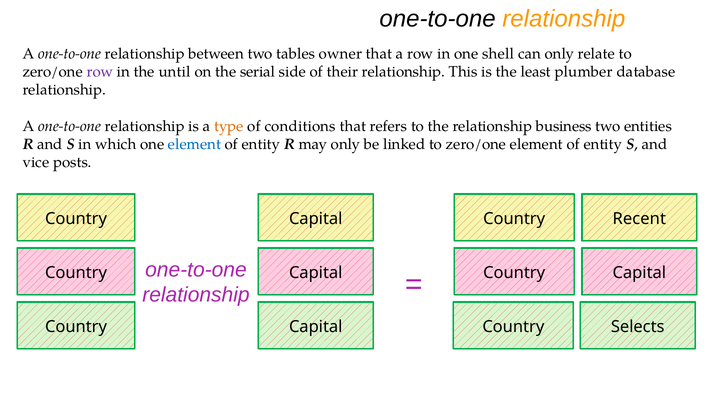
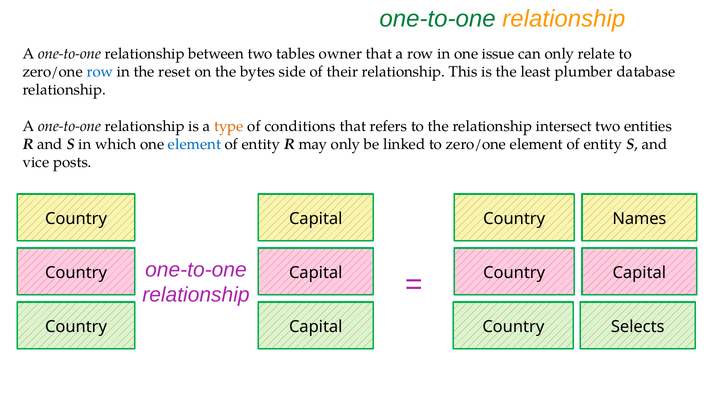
one-to-one at (438, 19) colour: black -> green
shell: shell -> issue
row at (100, 72) colour: purple -> blue
until: until -> reset
serial: serial -> bytes
business: business -> intersect
Recent: Recent -> Names
